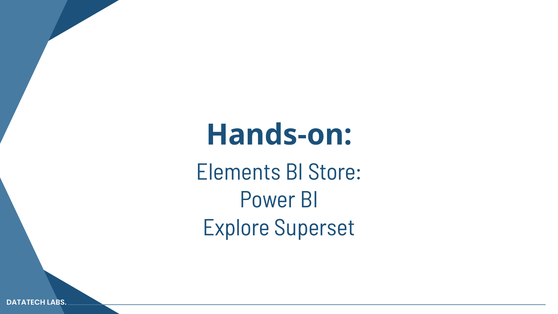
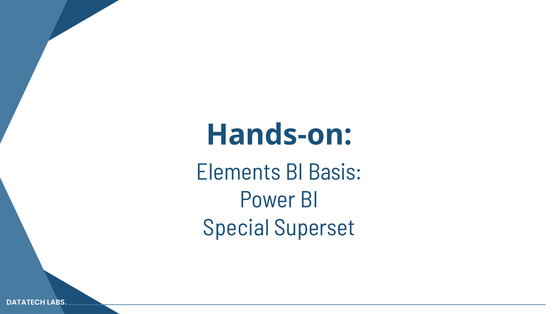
Store: Store -> Basis
Explore: Explore -> Special
